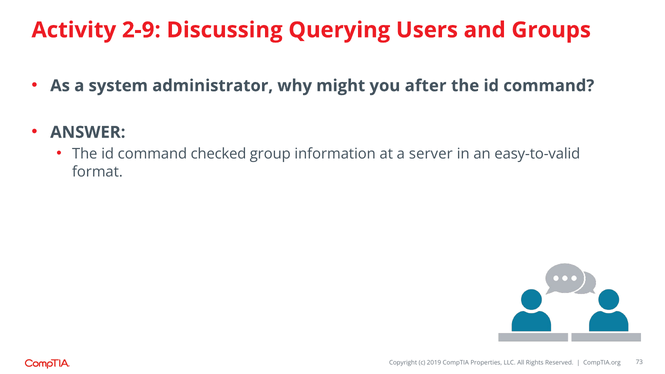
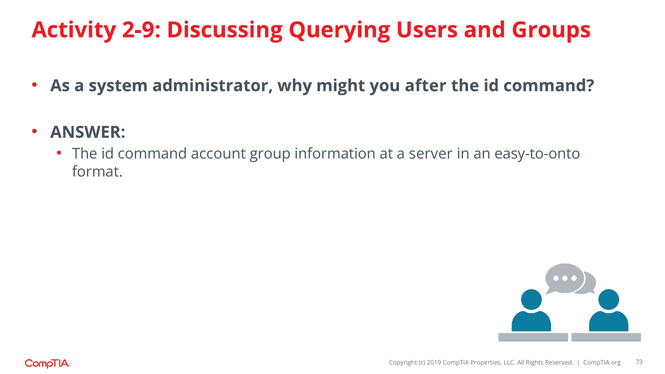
checked: checked -> account
easy-to-valid: easy-to-valid -> easy-to-onto
